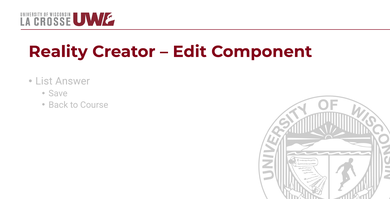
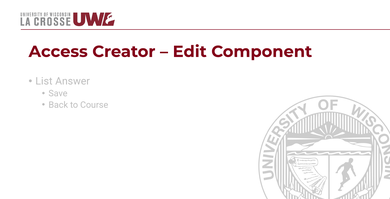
Reality: Reality -> Access
